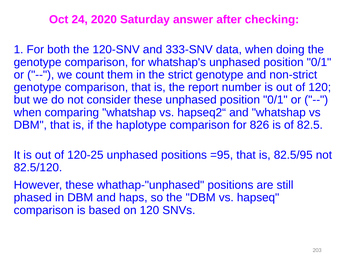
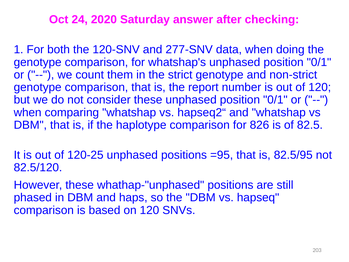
333-SNV: 333-SNV -> 277-SNV
